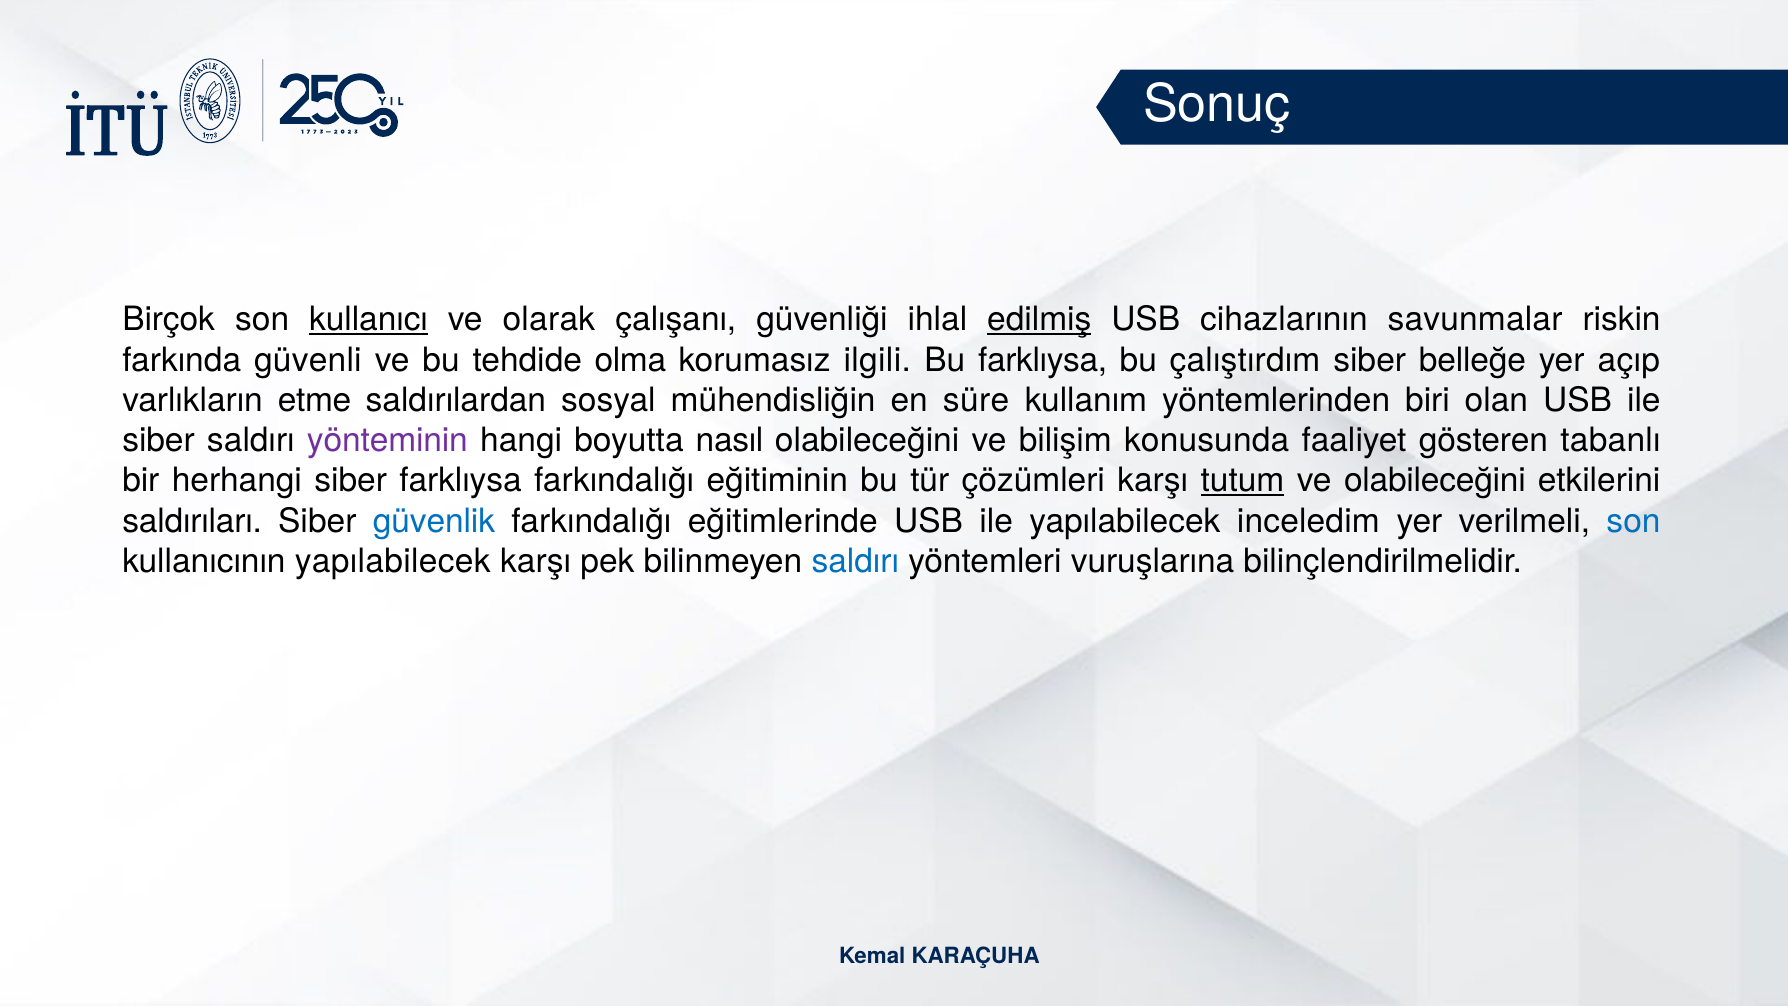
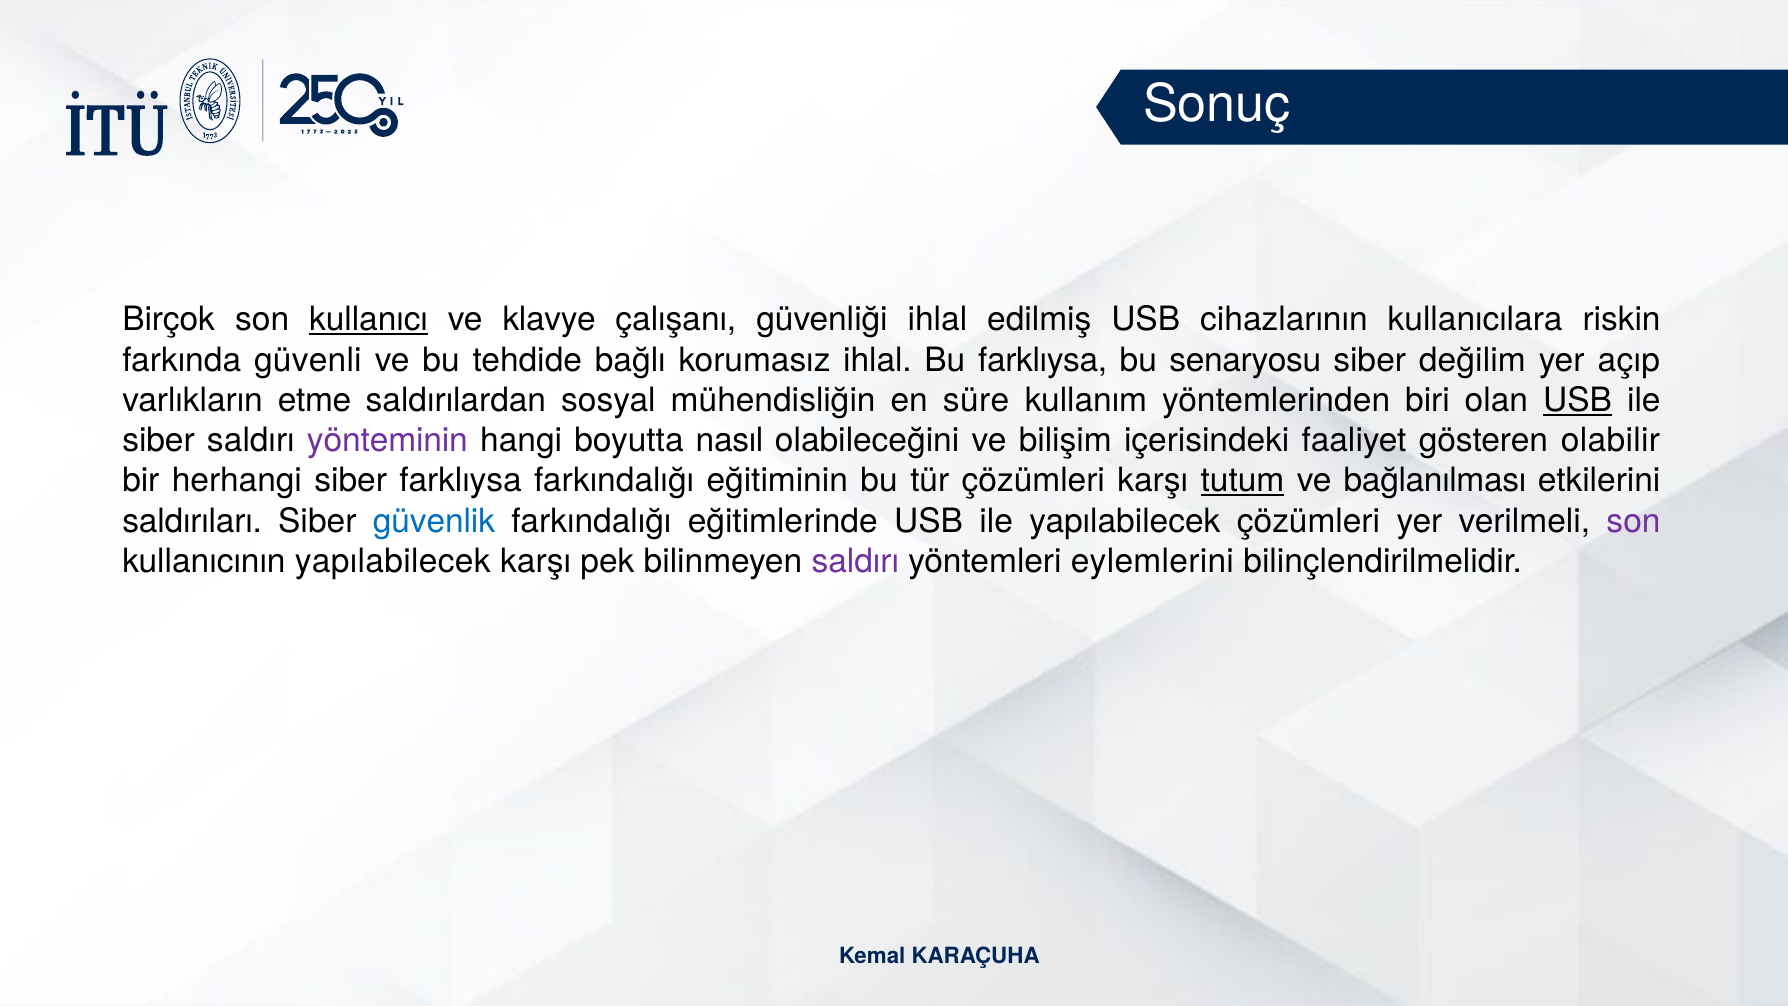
olarak: olarak -> klavye
edilmiş underline: present -> none
savunmalar: savunmalar -> kullanıcılara
olma: olma -> bağlı
korumasız ilgili: ilgili -> ihlal
çalıştırdım: çalıştırdım -> senaryosu
belleğe: belleğe -> değilim
USB at (1578, 400) underline: none -> present
konusunda: konusunda -> içerisindeki
tabanlı: tabanlı -> olabilir
ve olabileceğini: olabileceğini -> bağlanılması
yapılabilecek inceledim: inceledim -> çözümleri
son at (1634, 521) colour: blue -> purple
saldırı at (855, 561) colour: blue -> purple
vuruşlarına: vuruşlarına -> eylemlerini
